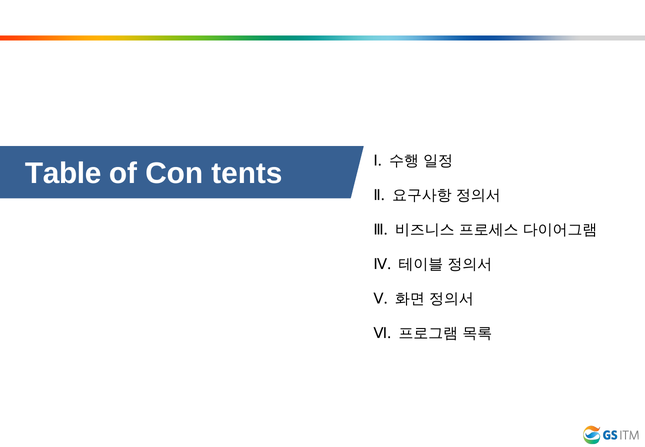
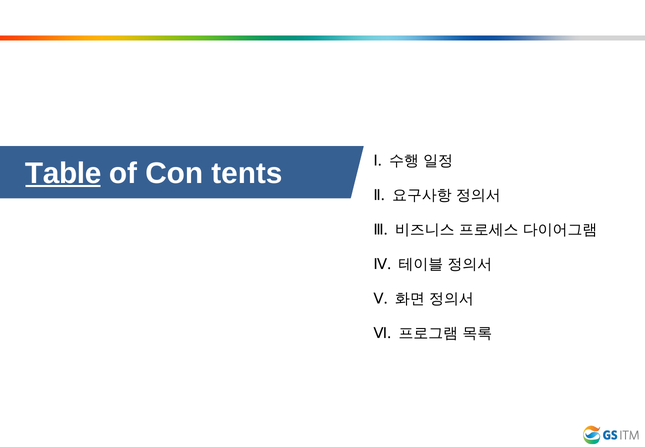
Table underline: none -> present
